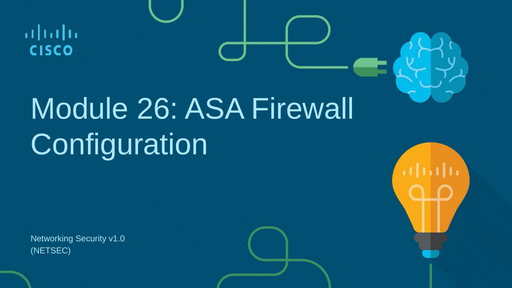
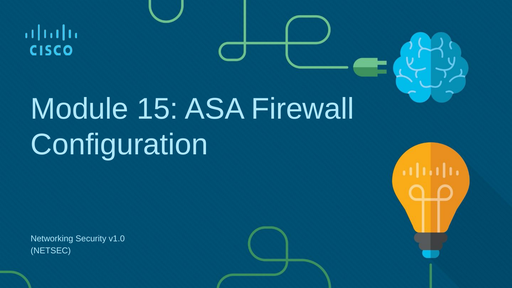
26: 26 -> 15
